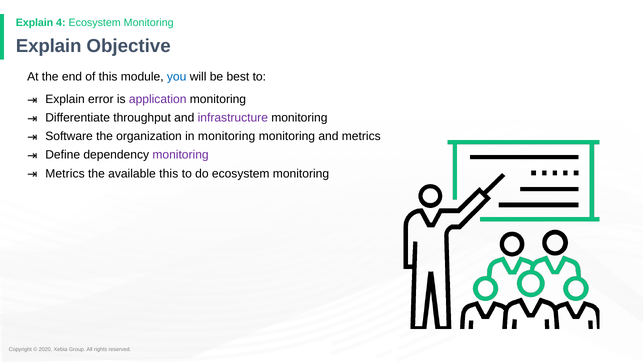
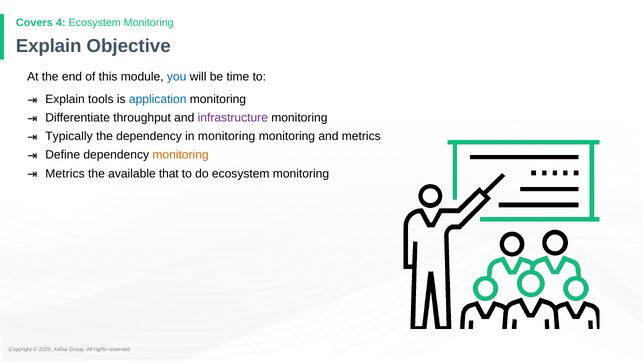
Explain at (35, 23): Explain -> Covers
best: best -> time
error: error -> tools
application colour: purple -> blue
Software: Software -> Typically
the organization: organization -> dependency
monitoring at (181, 155) colour: purple -> orange
available this: this -> that
